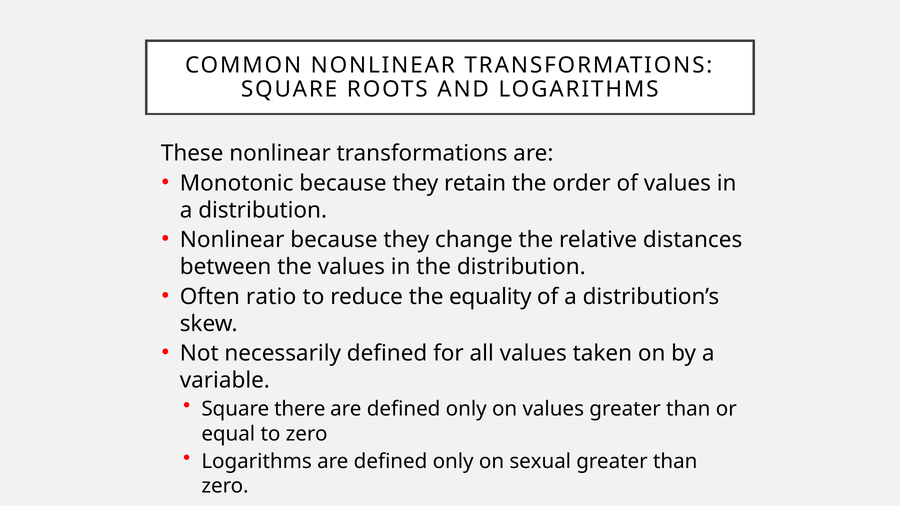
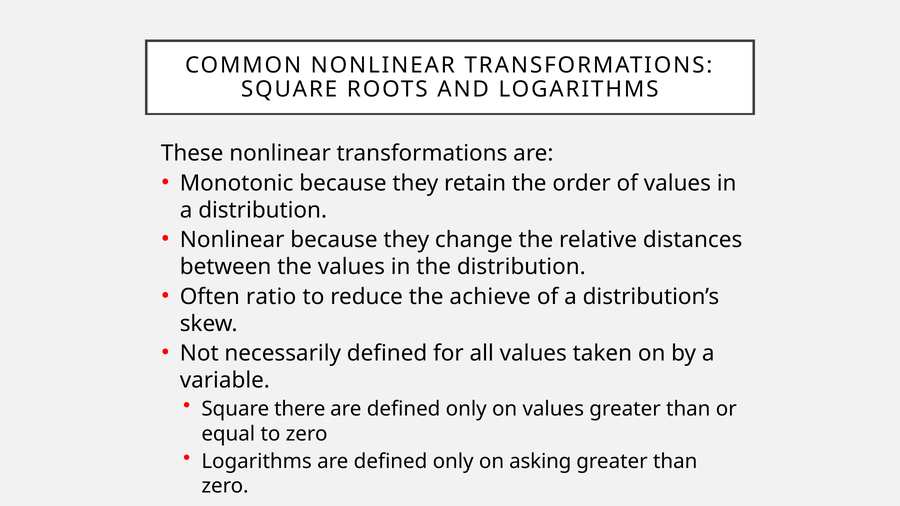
equality: equality -> achieve
sexual: sexual -> asking
